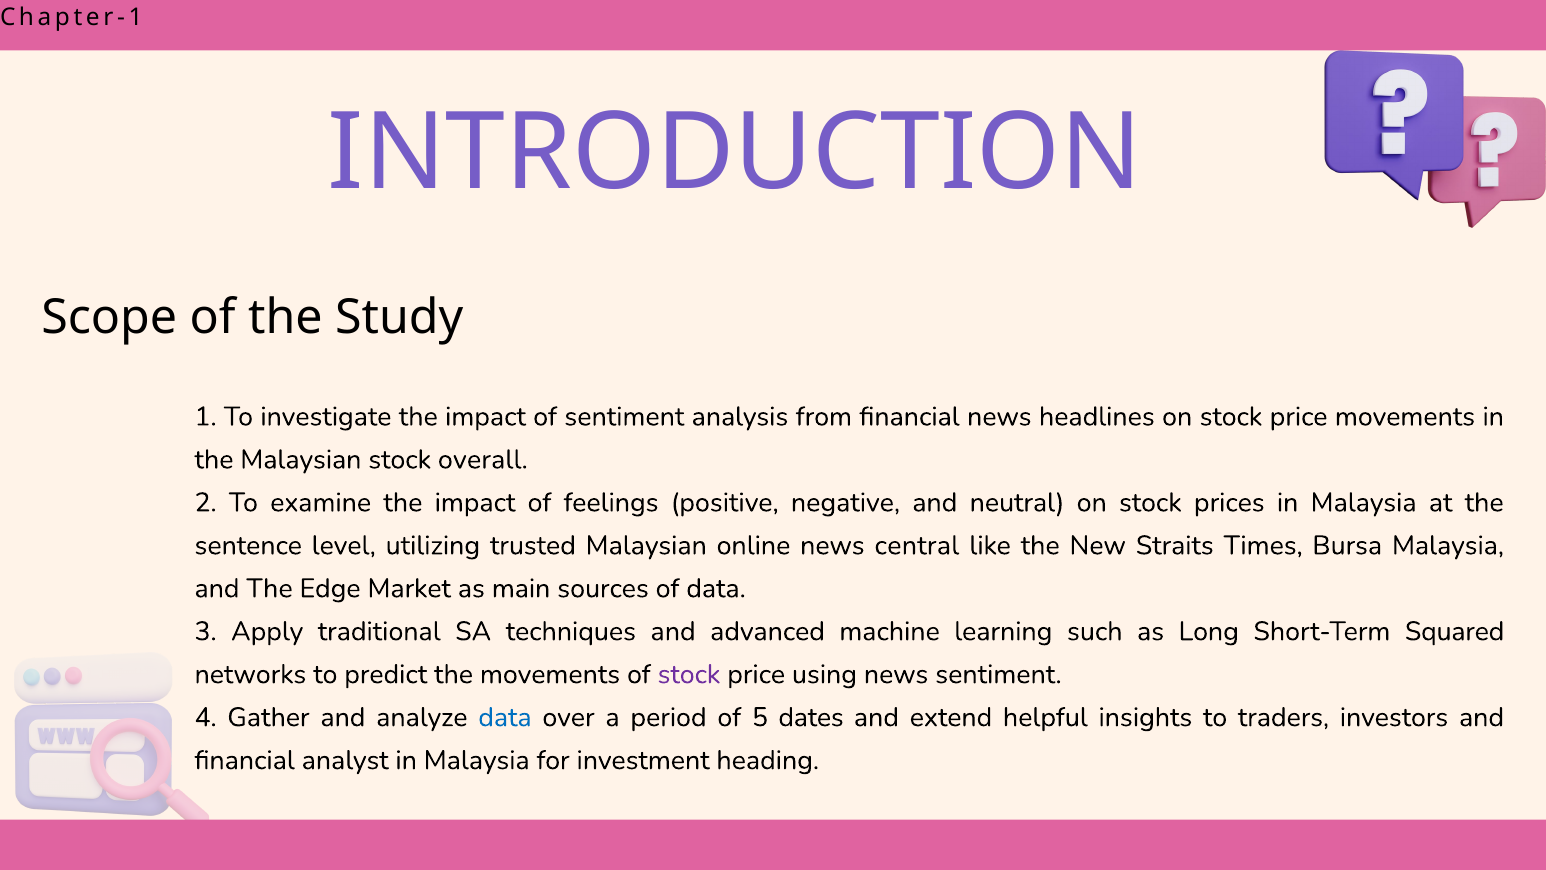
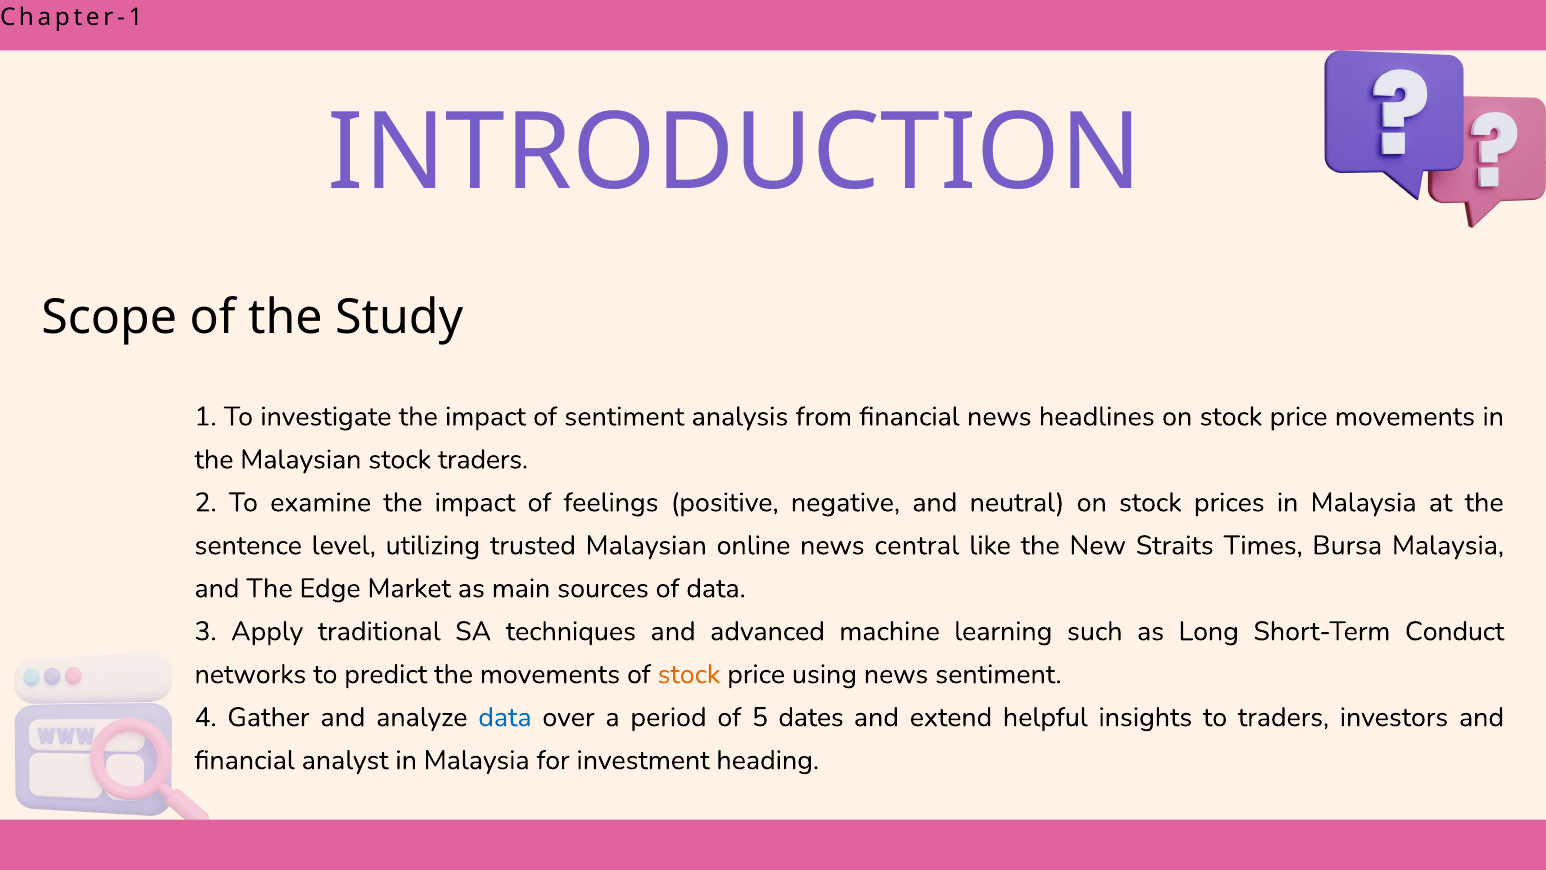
stock overall: overall -> traders
Squared: Squared -> Conduct
stock at (689, 674) colour: purple -> orange
